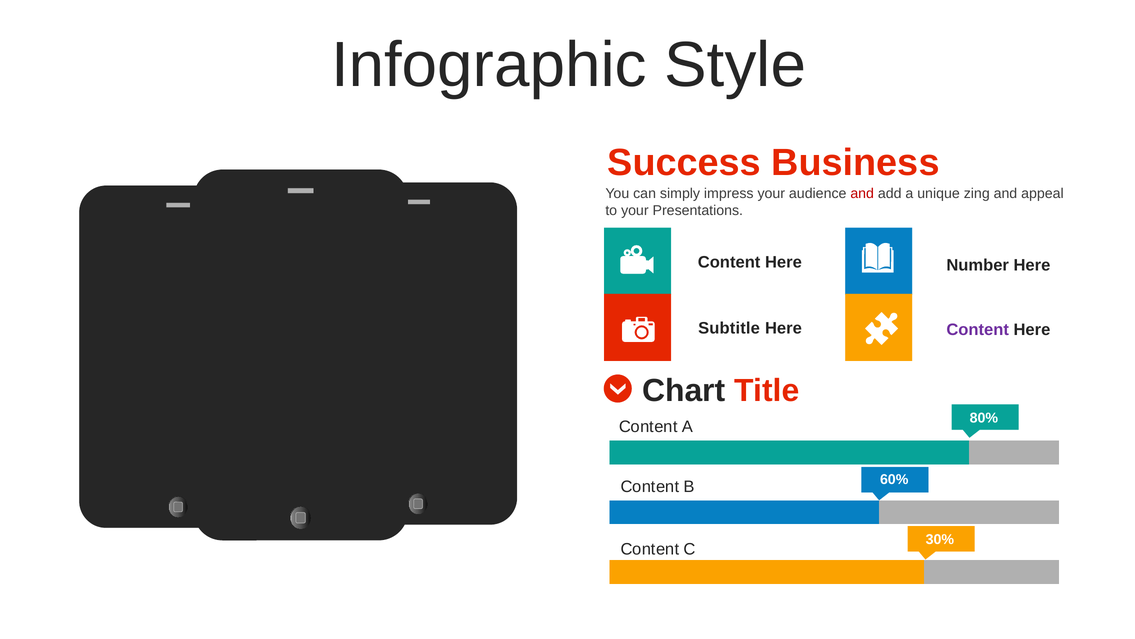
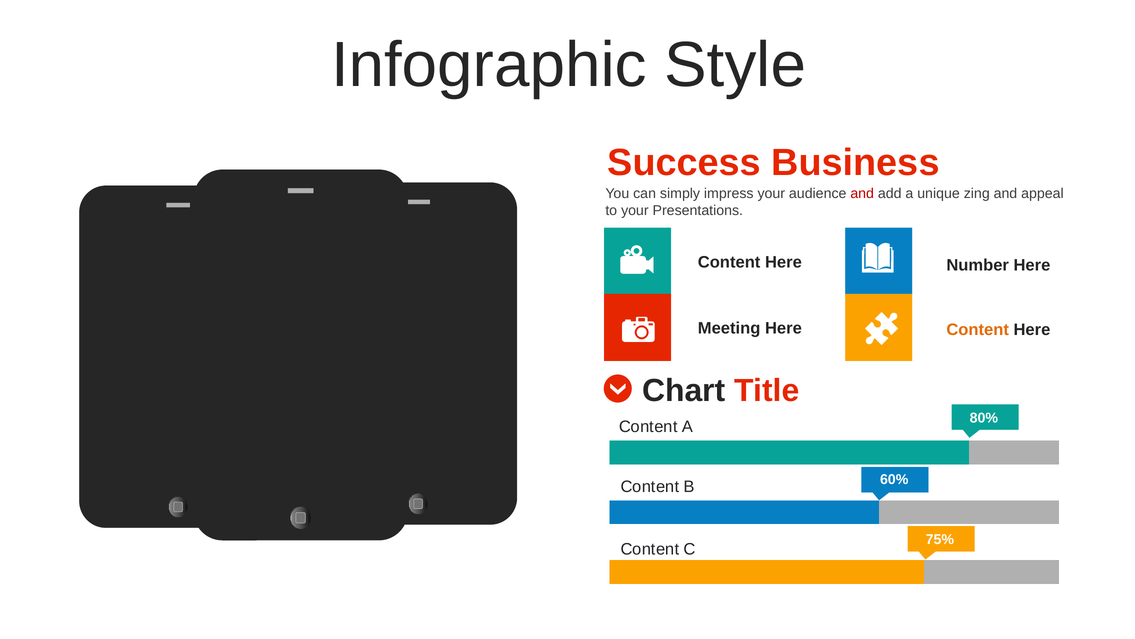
Subtitle: Subtitle -> Meeting
Content at (978, 329) colour: purple -> orange
30%: 30% -> 75%
